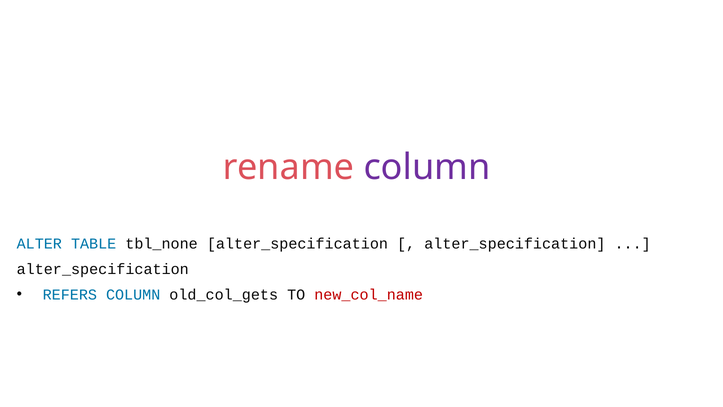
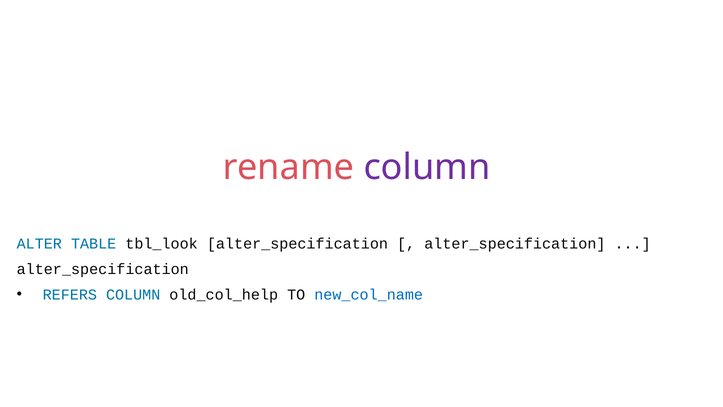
tbl_none: tbl_none -> tbl_look
old_col_gets: old_col_gets -> old_col_help
new_col_name colour: red -> blue
